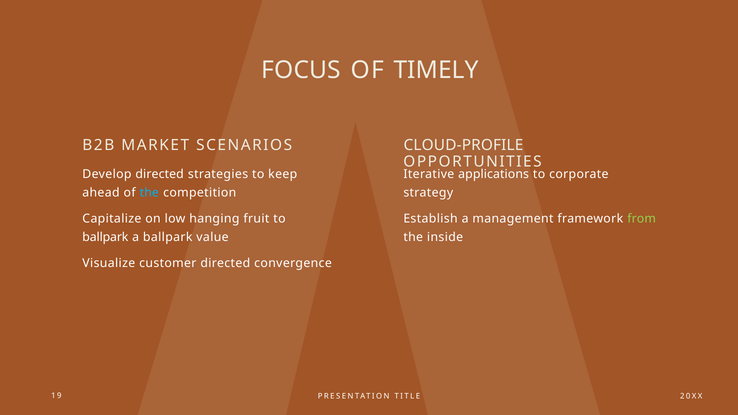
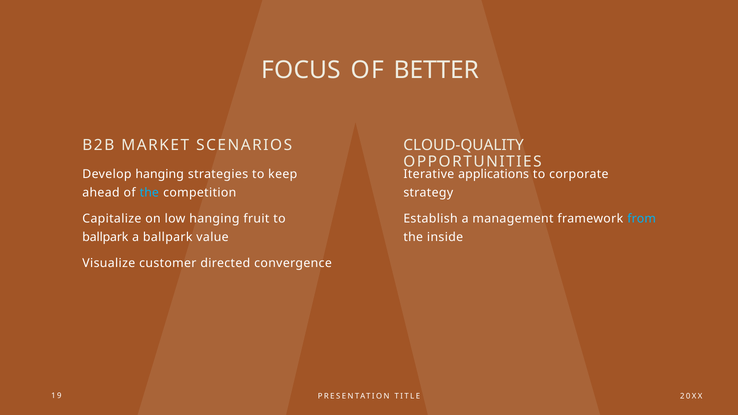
TIMELY: TIMELY -> BETTER
CLOUD-PROFILE: CLOUD-PROFILE -> CLOUD-QUALITY
Develop directed: directed -> hanging
from colour: light green -> light blue
